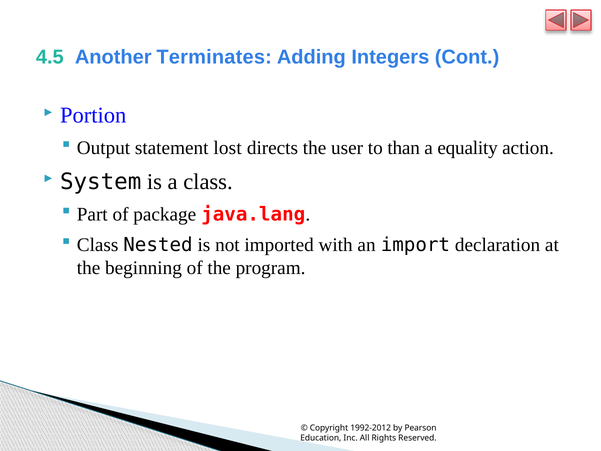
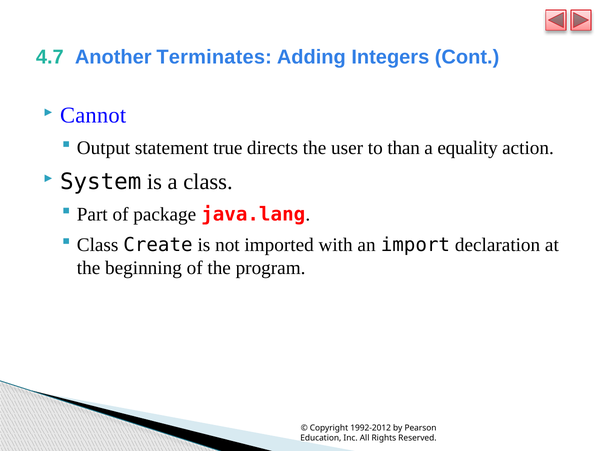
4.5: 4.5 -> 4.7
Portion: Portion -> Cannot
lost: lost -> true
Nested: Nested -> Create
